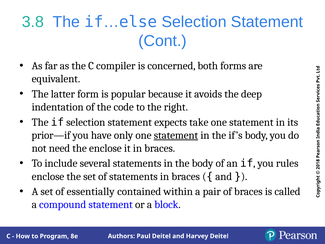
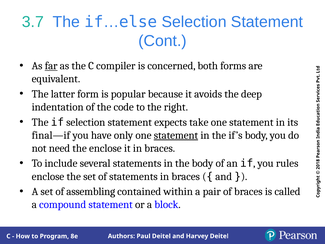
3.8: 3.8 -> 3.7
far underline: none -> present
prior—if: prior—if -> final—if
essentially: essentially -> assembling
